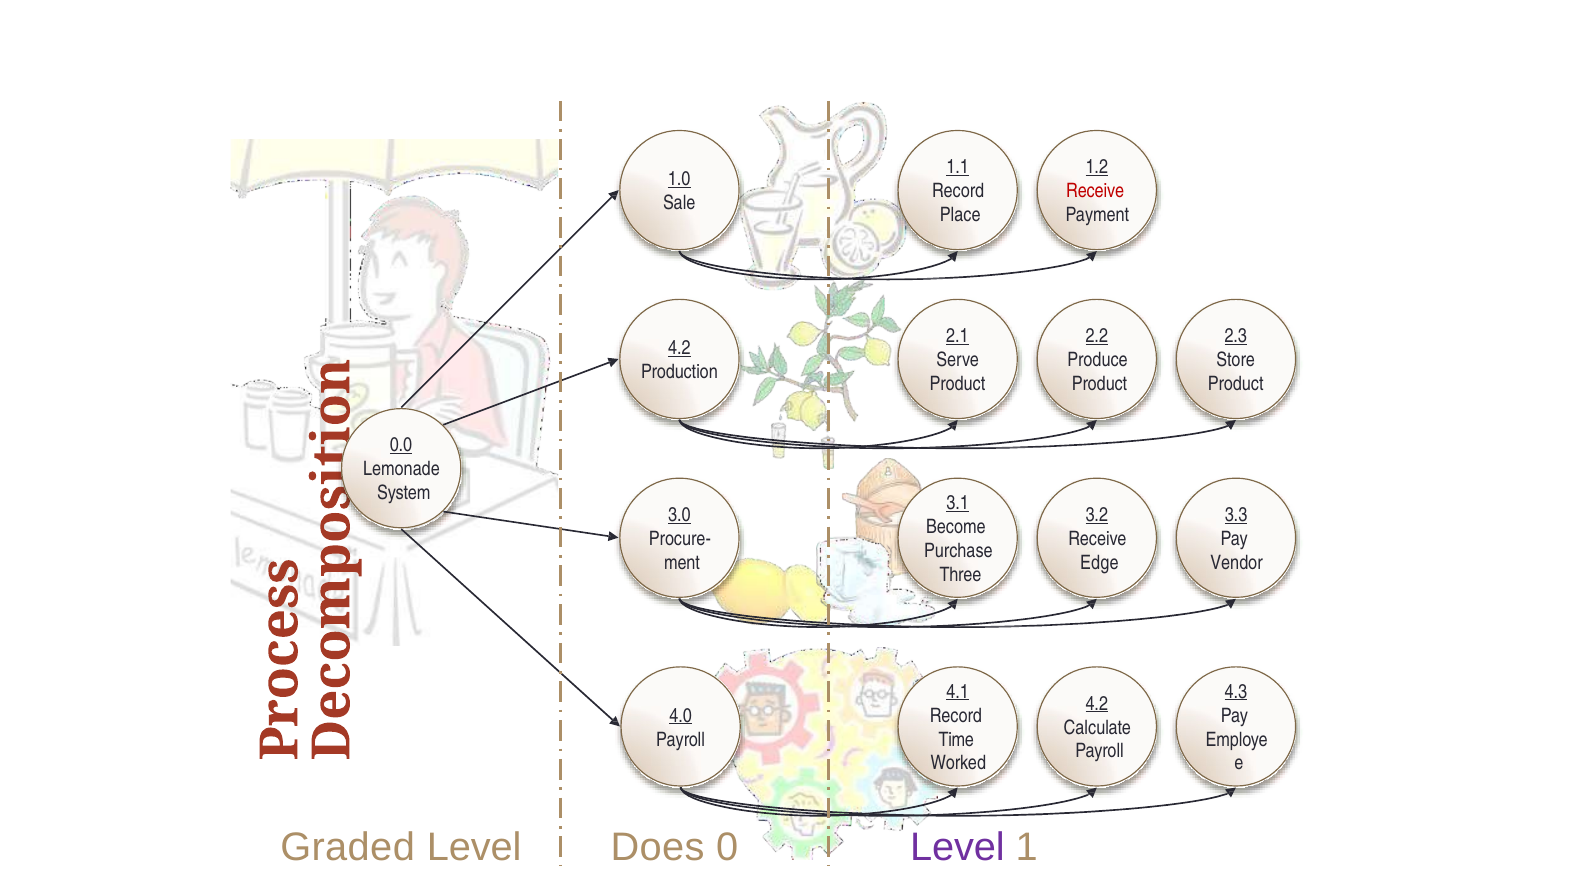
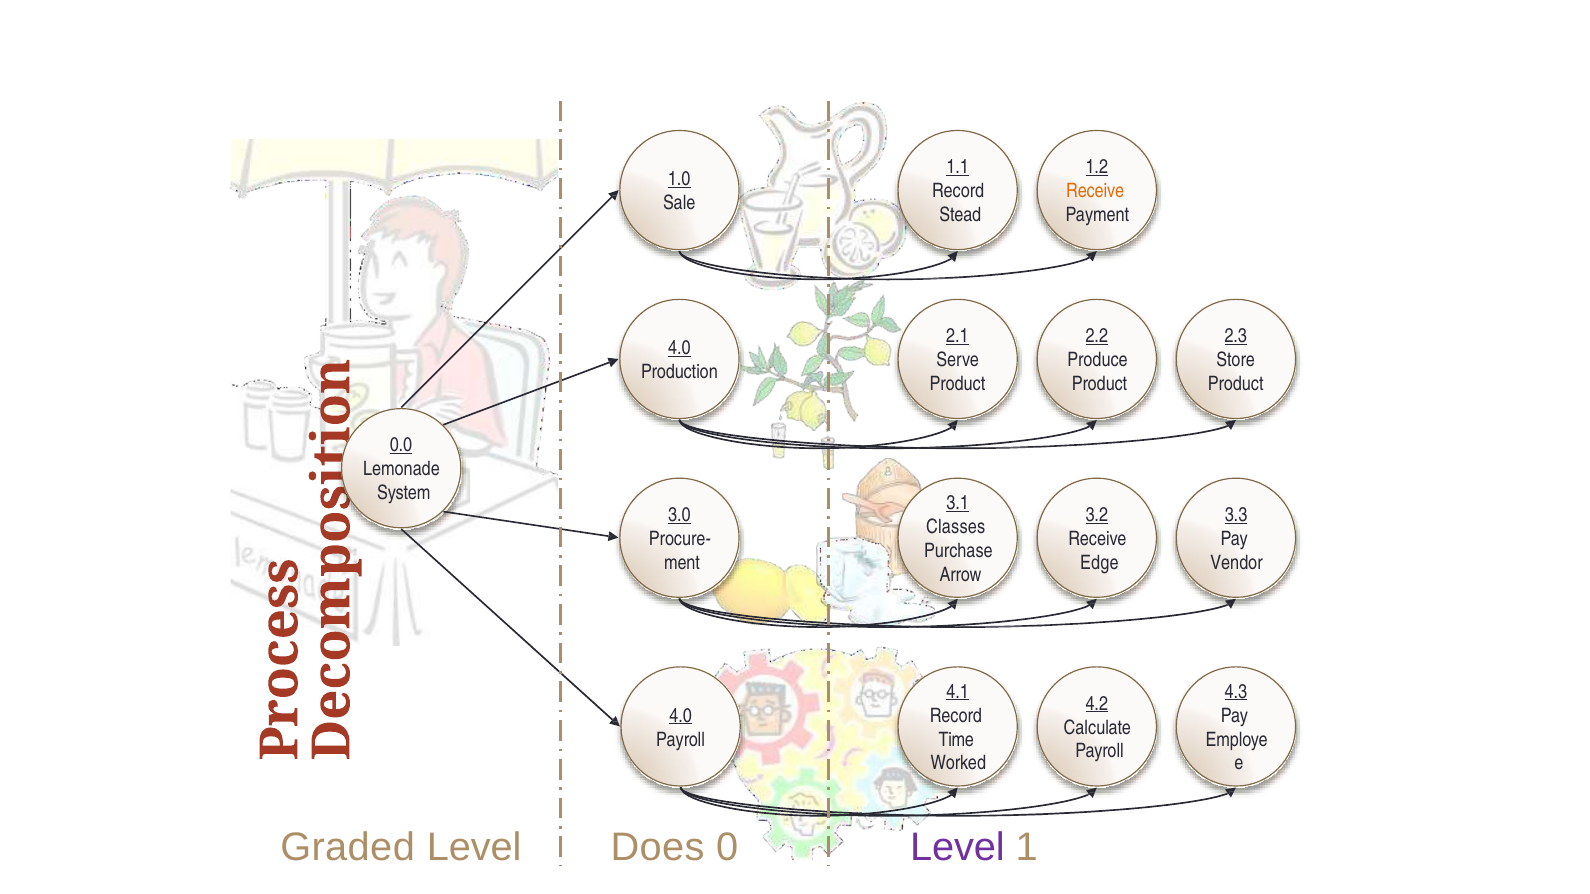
Receive at (1095, 191) colour: red -> orange
Place: Place -> Stead
4.2 at (679, 348): 4.2 -> 4.0
Become: Become -> Classes
Three: Three -> Arrow
